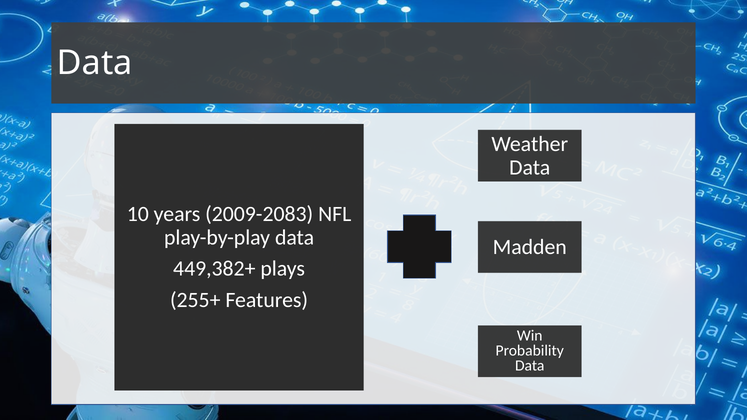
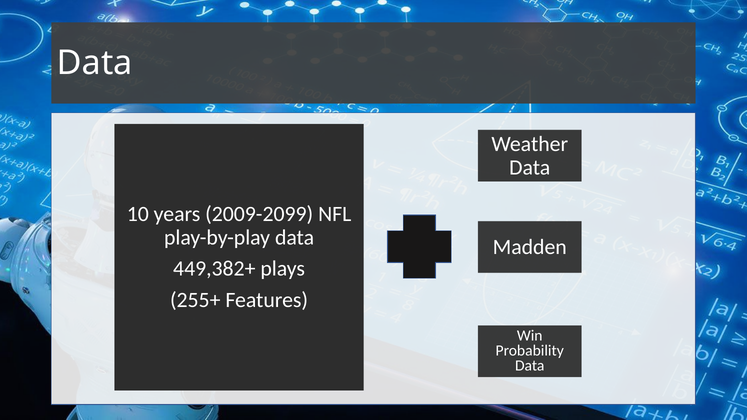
2009-2083: 2009-2083 -> 2009-2099
